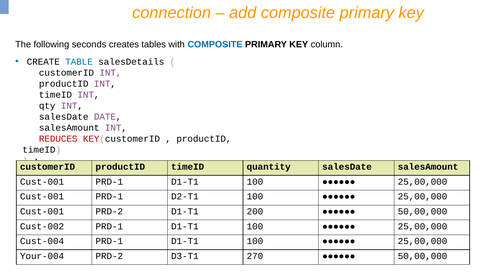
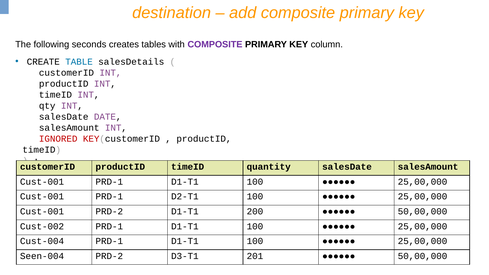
connection: connection -> destination
COMPOSITE at (215, 44) colour: blue -> purple
REDUCES: REDUCES -> IGNORED
Your-004: Your-004 -> Seen-004
270: 270 -> 201
